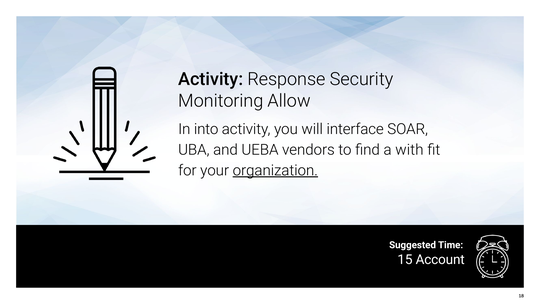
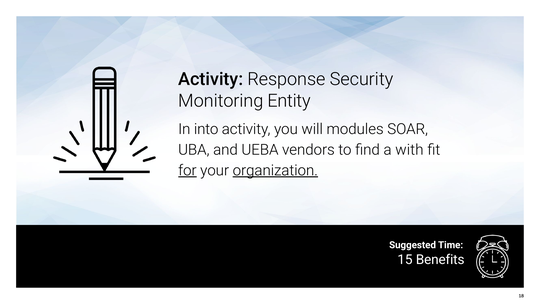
Allow: Allow -> Entity
interface: interface -> modules
for underline: none -> present
Account: Account -> Benefits
